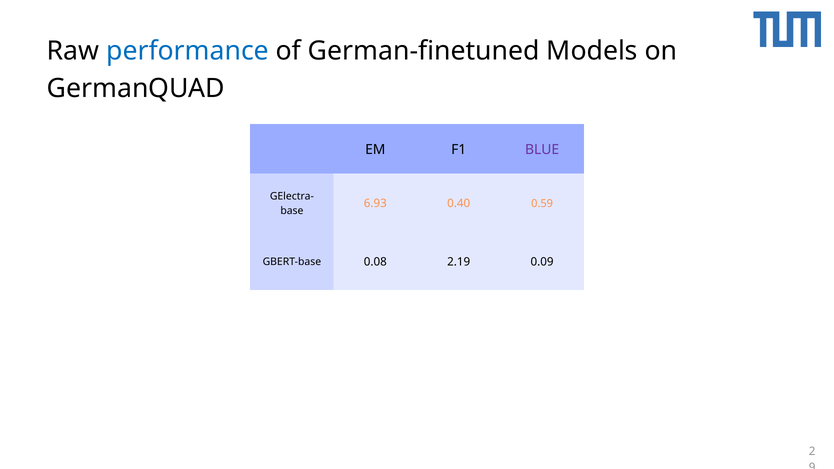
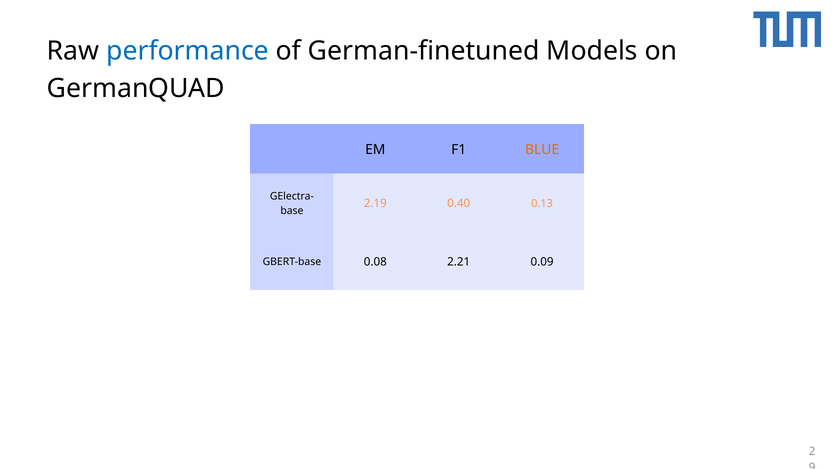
BLUE colour: purple -> orange
6.93: 6.93 -> 2.19
0.59: 0.59 -> 0.13
2.19: 2.19 -> 2.21
